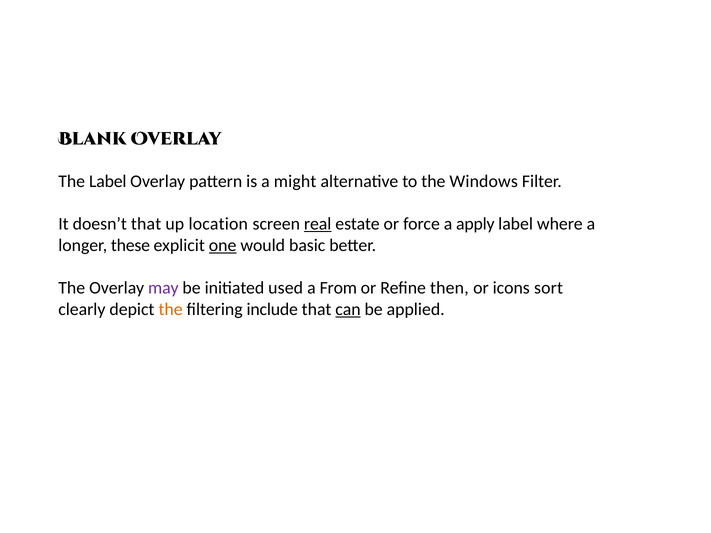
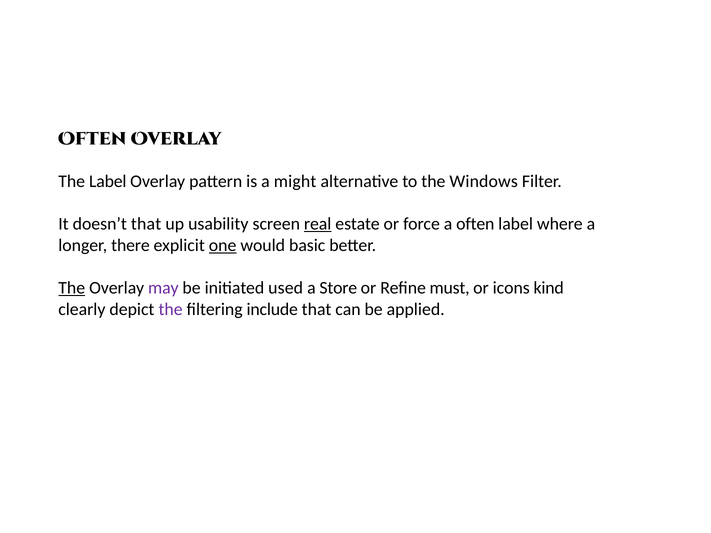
Blank at (92, 139): Blank -> Often
location: location -> usability
a apply: apply -> often
these: these -> there
The at (72, 288) underline: none -> present
From: From -> Store
then: then -> must
sort: sort -> kind
the at (171, 309) colour: orange -> purple
can underline: present -> none
